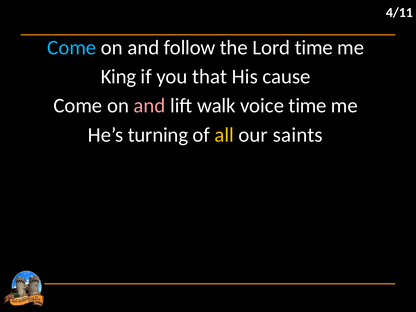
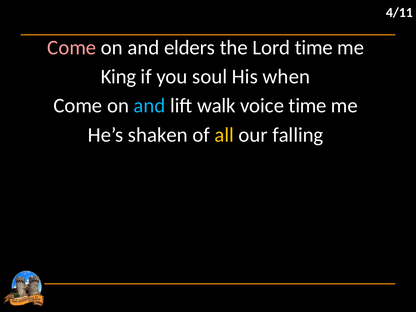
Come at (72, 48) colour: light blue -> pink
follow: follow -> elders
that: that -> soul
cause: cause -> when
and at (149, 106) colour: pink -> light blue
turning: turning -> shaken
saints: saints -> falling
